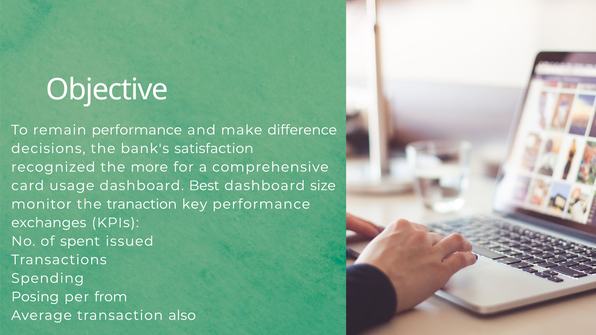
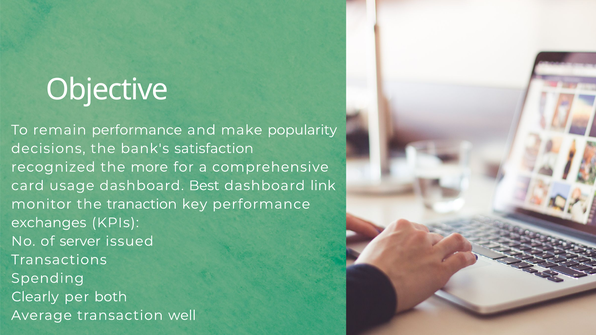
difference: difference -> popularity
size: size -> link
spent: spent -> server
Posing: Posing -> Clearly
from: from -> both
also: also -> well
